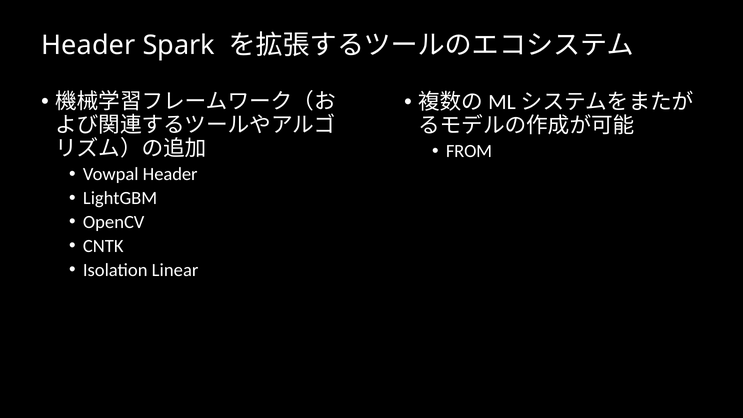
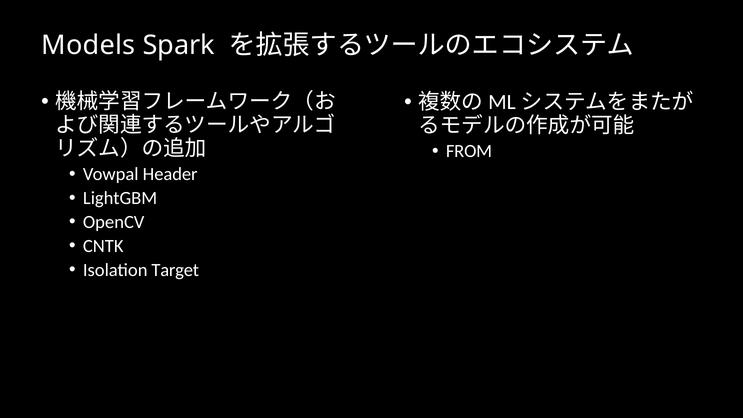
Header at (88, 45): Header -> Models
Linear: Linear -> Target
